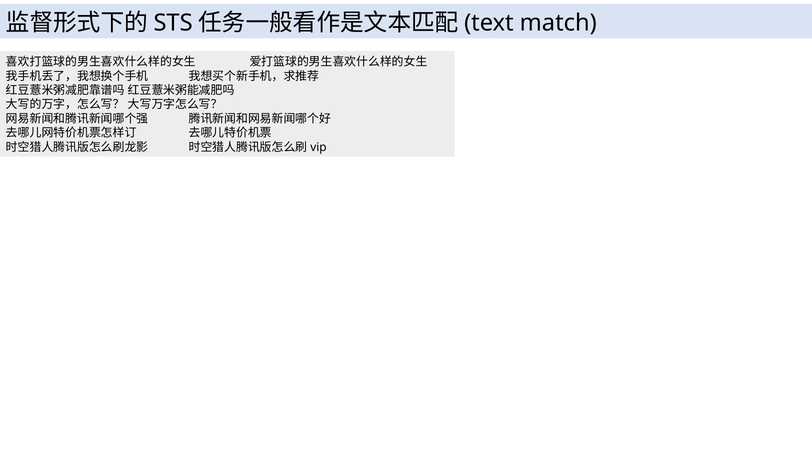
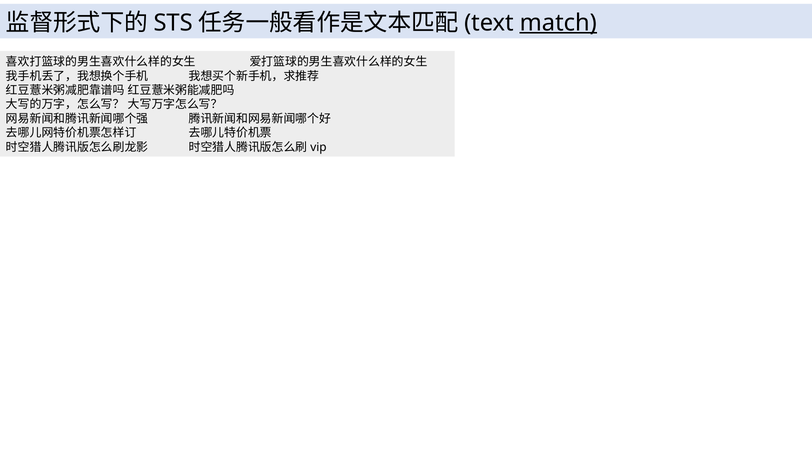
match underline: none -> present
